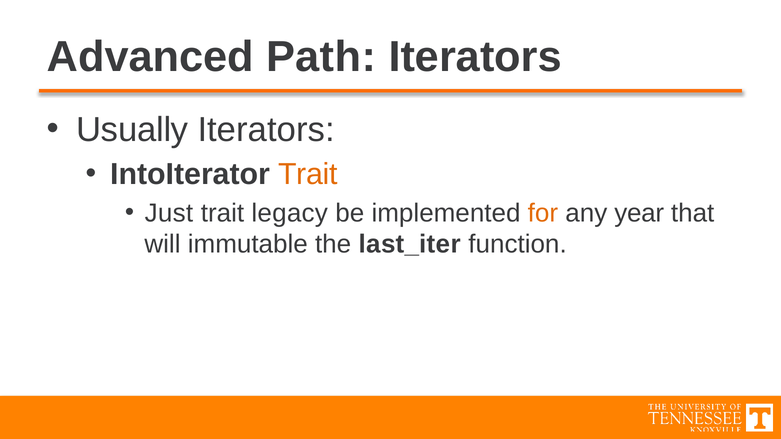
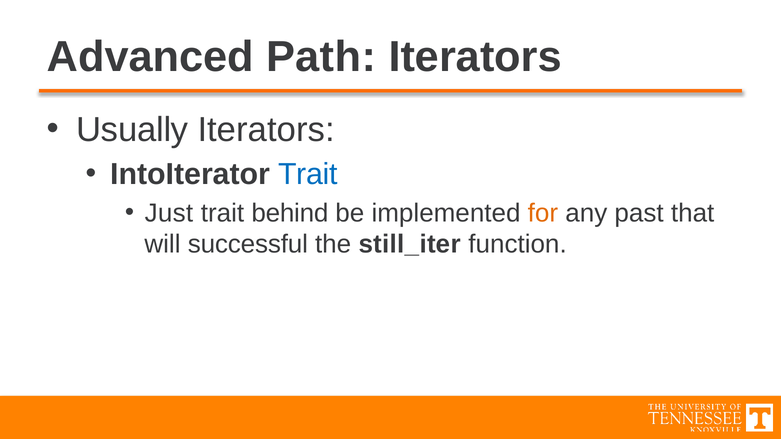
Trait at (308, 175) colour: orange -> blue
legacy: legacy -> behind
year: year -> past
immutable: immutable -> successful
last_iter: last_iter -> still_iter
